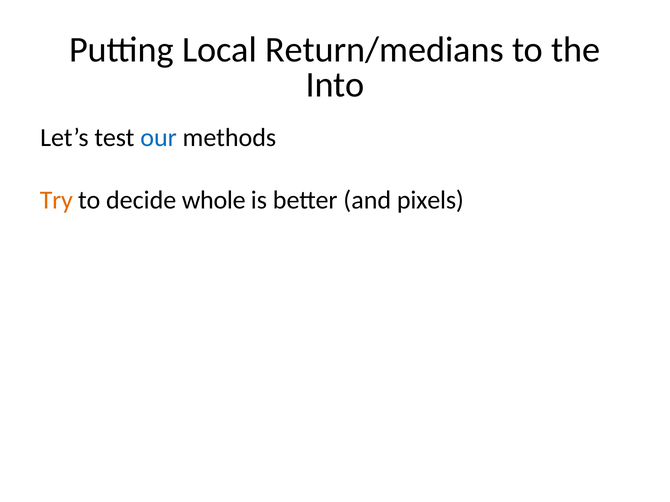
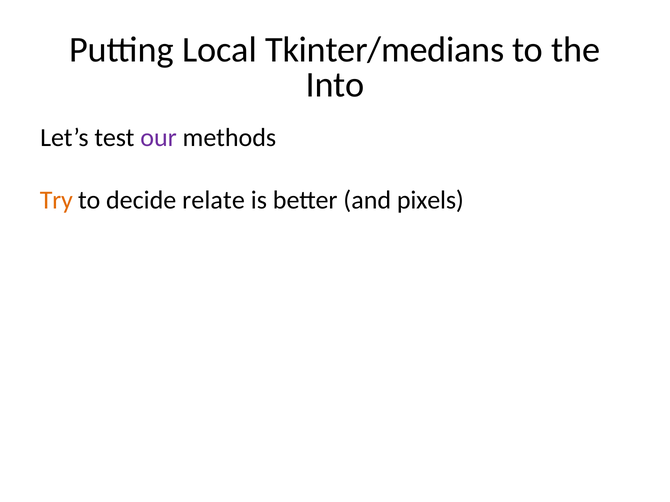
Return/medians: Return/medians -> Tkinter/medians
our colour: blue -> purple
whole: whole -> relate
